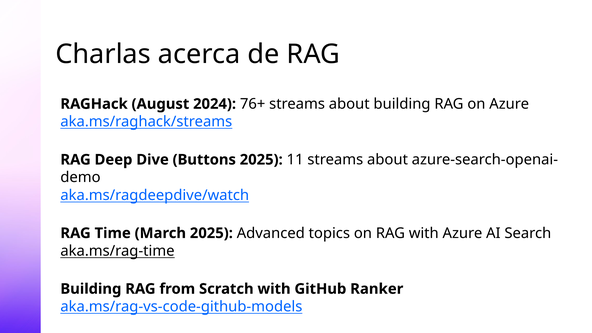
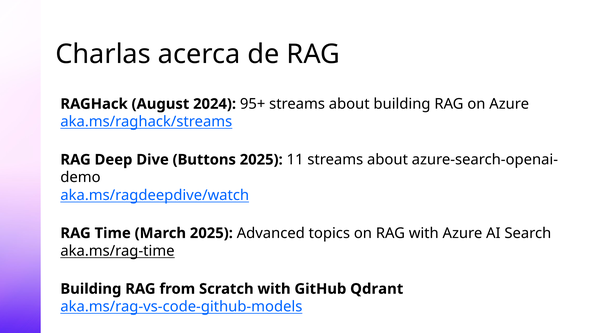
76+: 76+ -> 95+
Ranker: Ranker -> Qdrant
